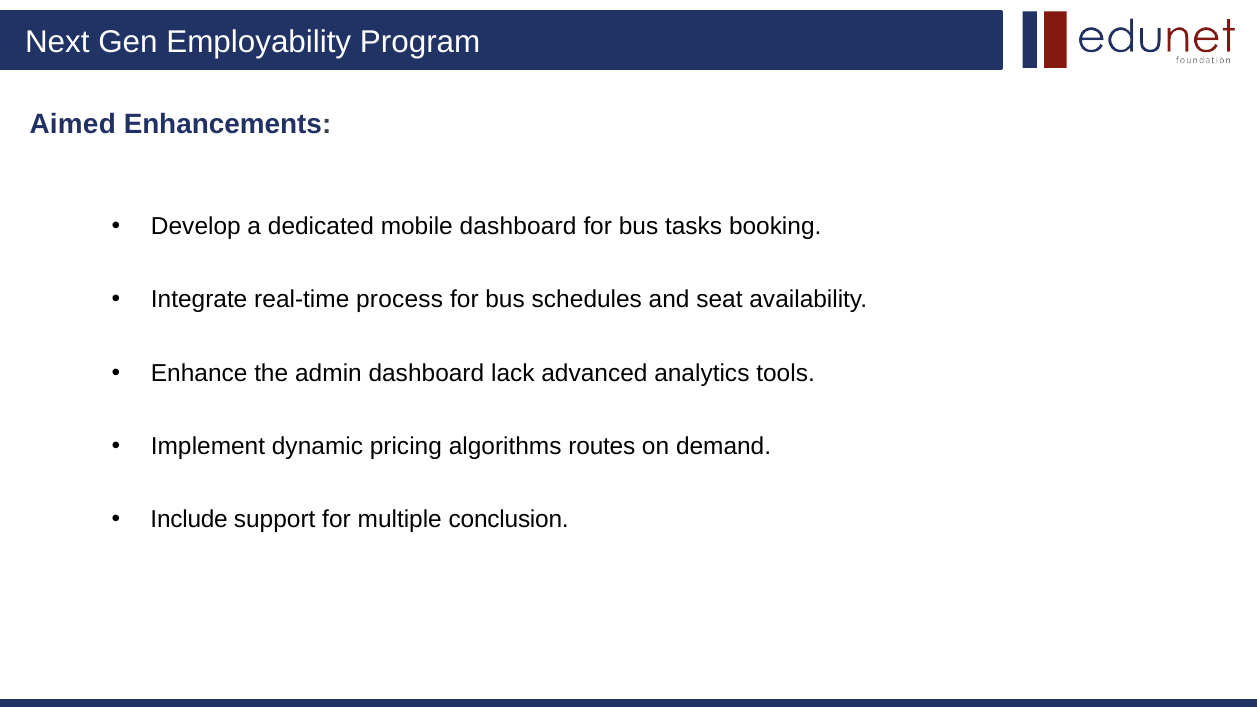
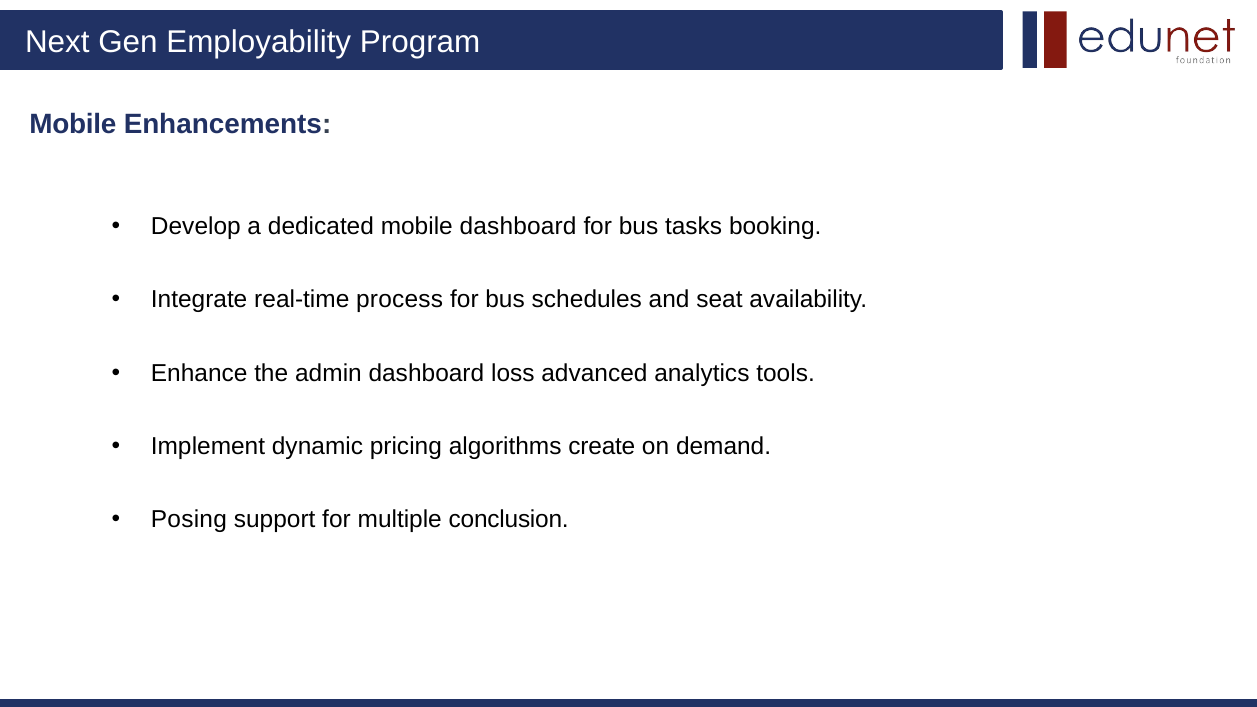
Aimed at (73, 124): Aimed -> Mobile
lack: lack -> loss
routes: routes -> create
Include: Include -> Posing
